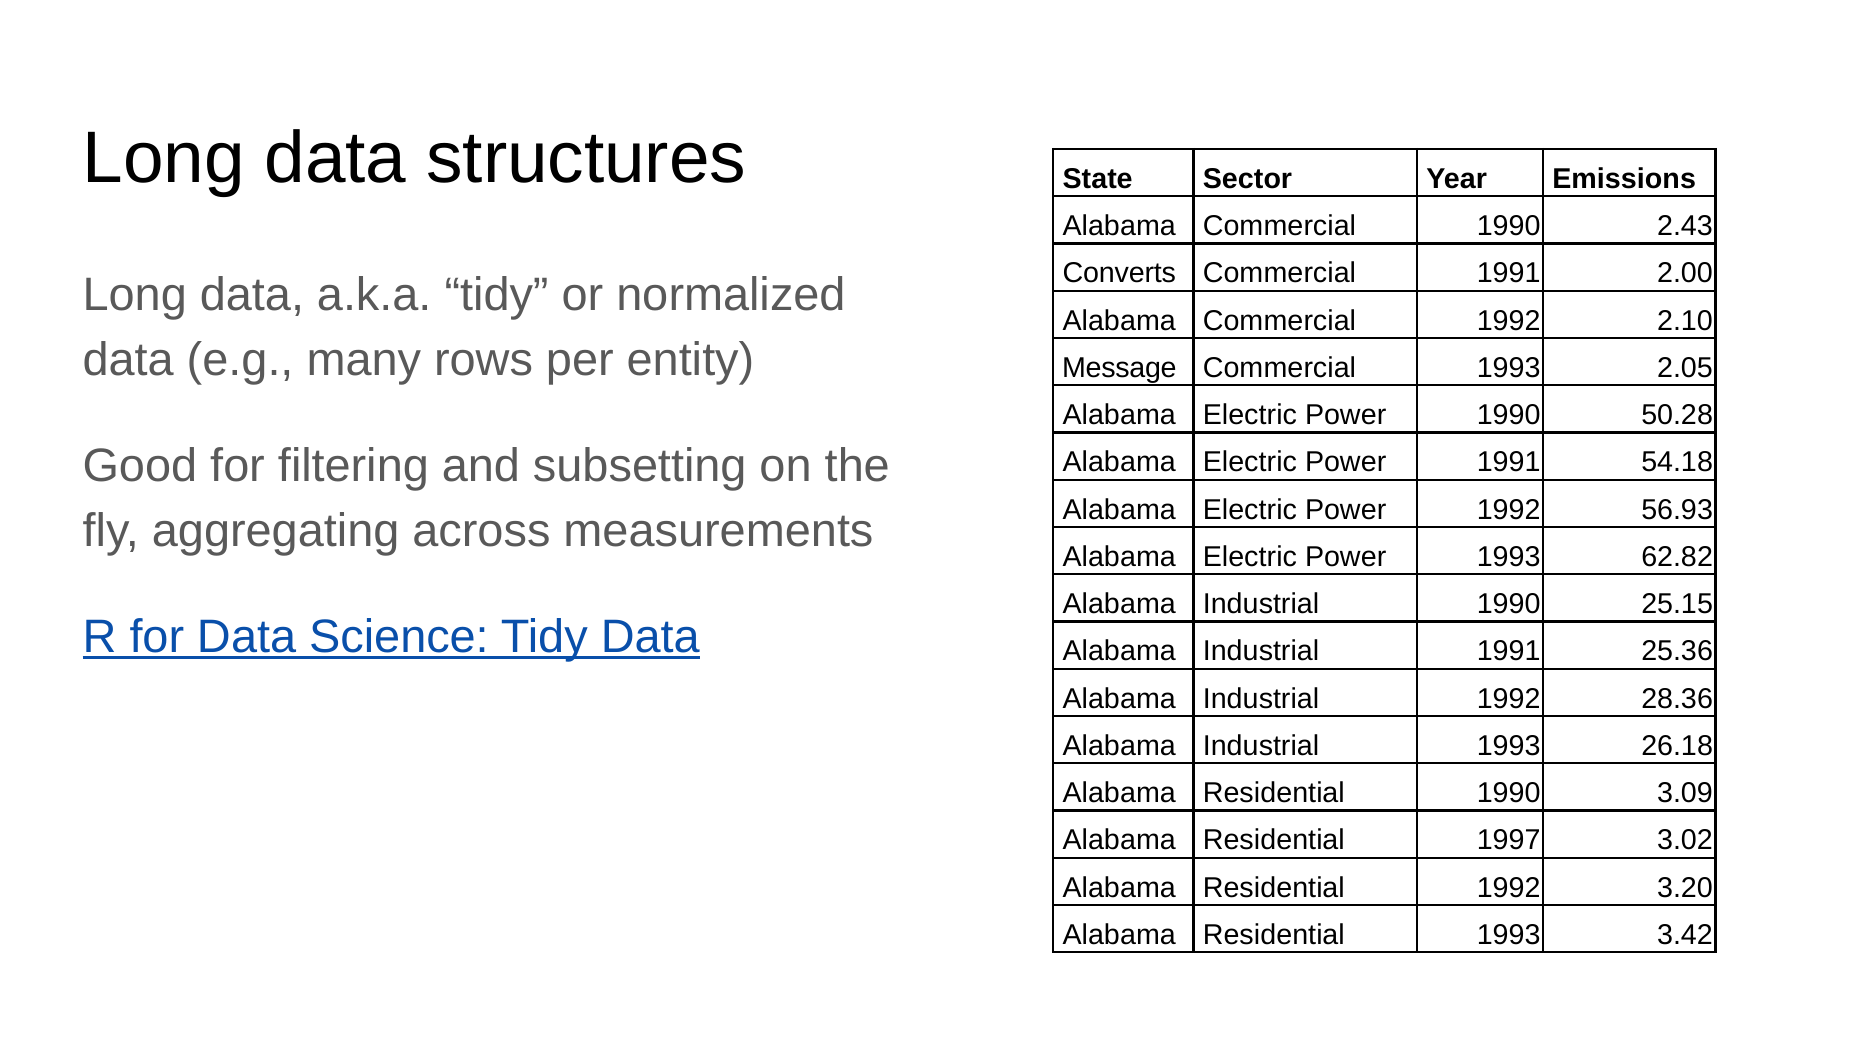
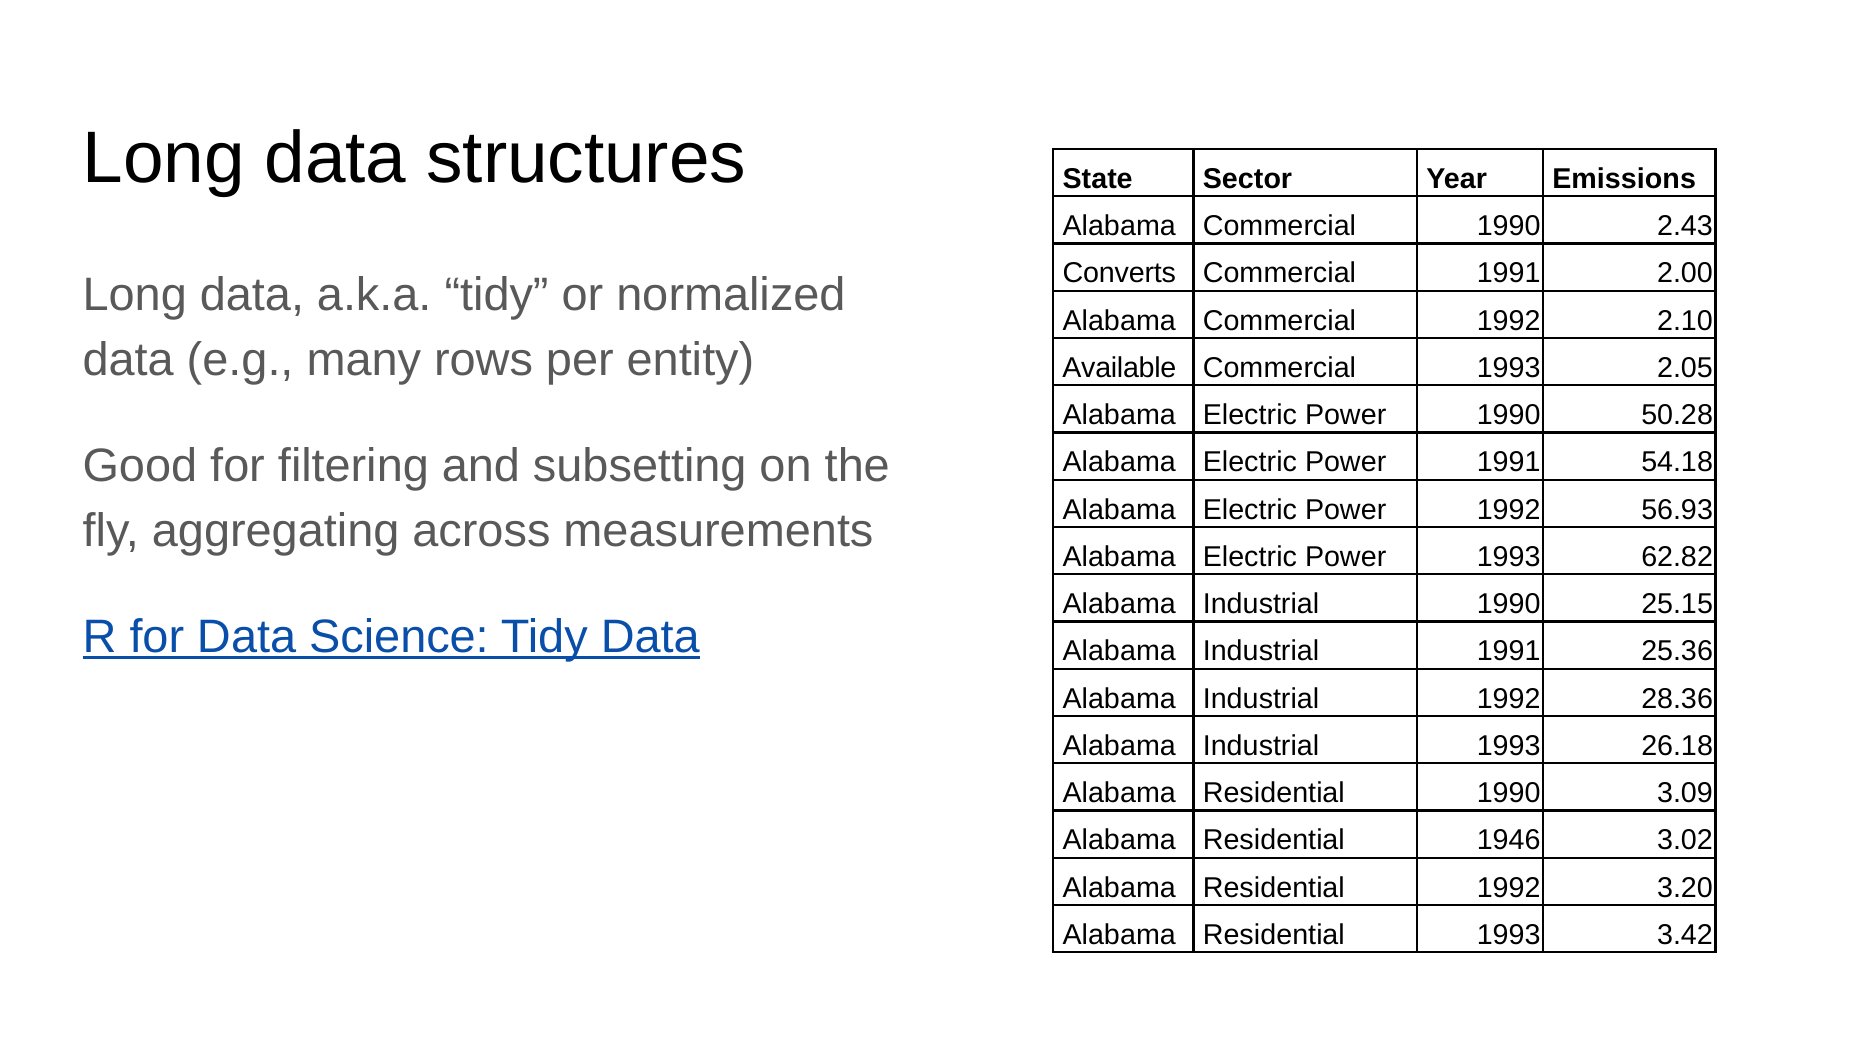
Message: Message -> Available
1997: 1997 -> 1946
